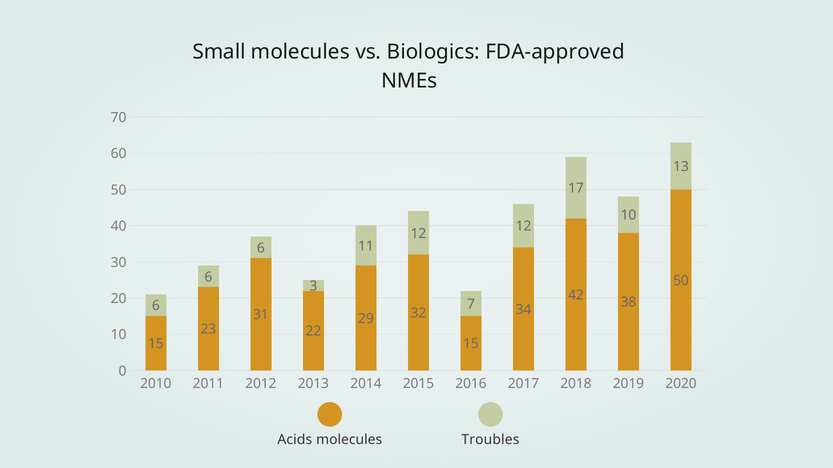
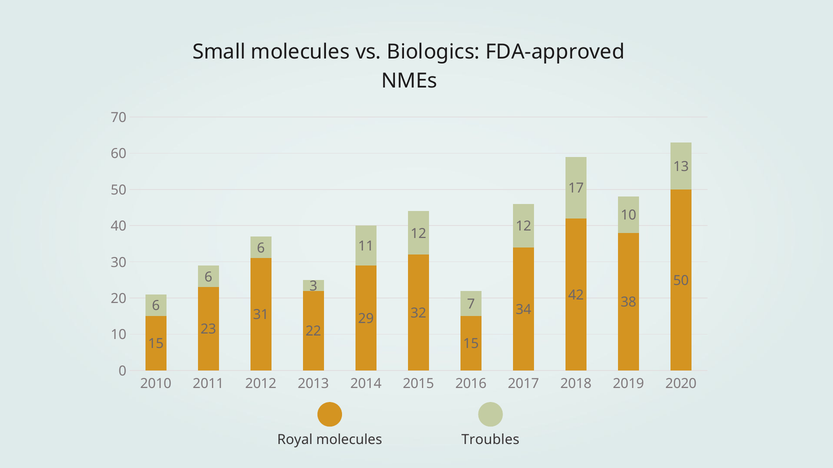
Acids: Acids -> Royal
